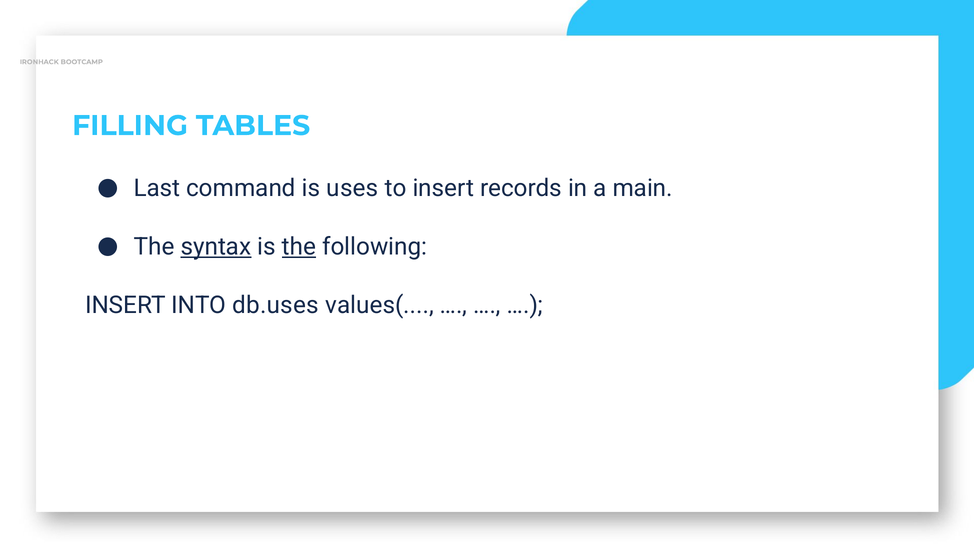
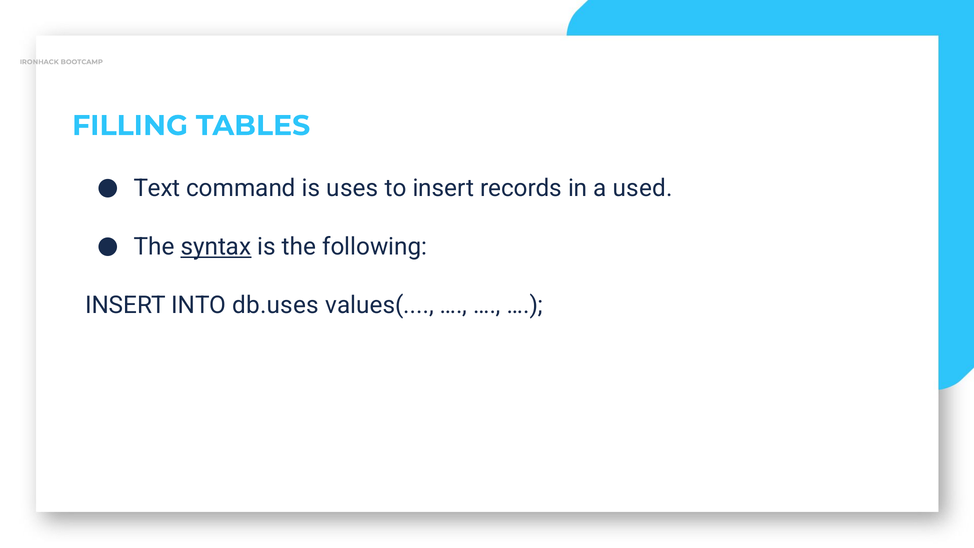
Last: Last -> Text
main: main -> used
the at (299, 247) underline: present -> none
